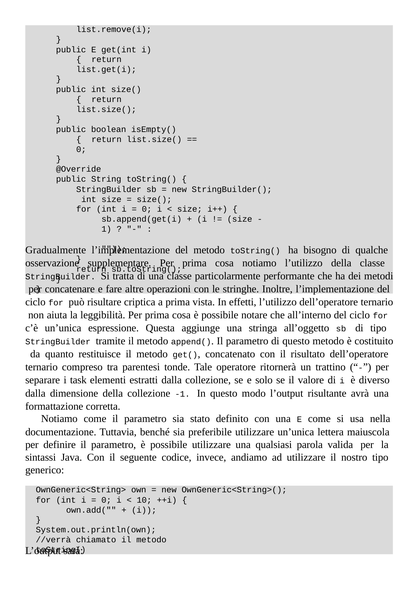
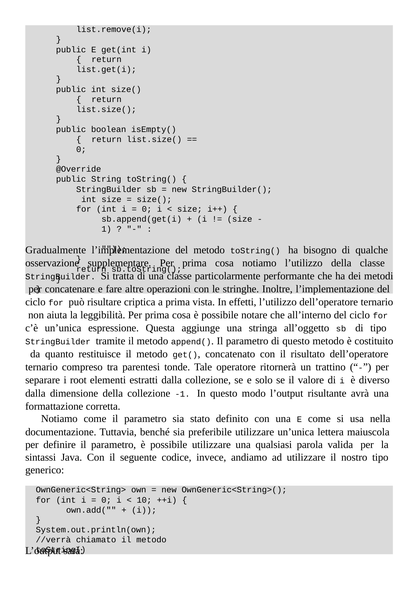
task: task -> root
